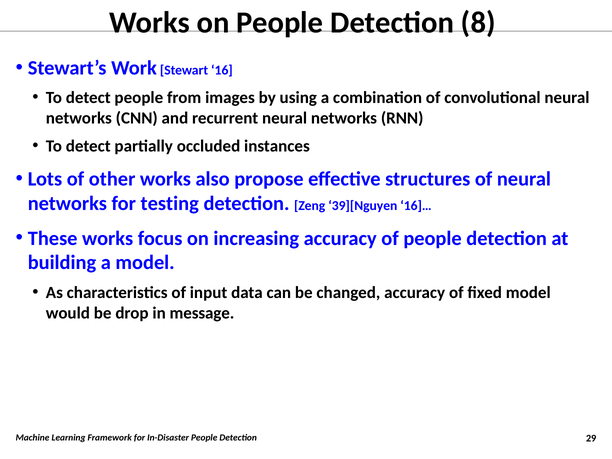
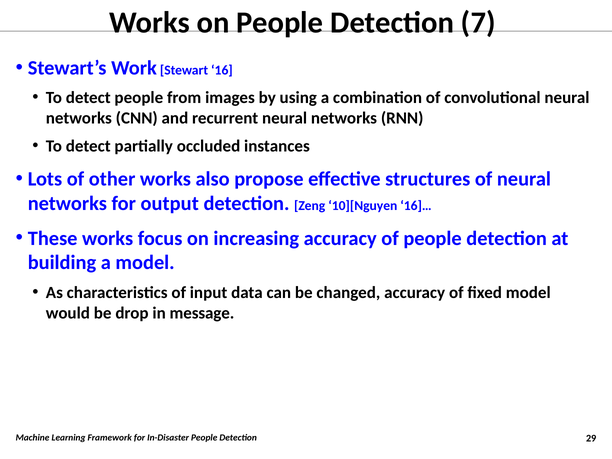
8: 8 -> 7
testing: testing -> output
39][Nguyen: 39][Nguyen -> 10][Nguyen
